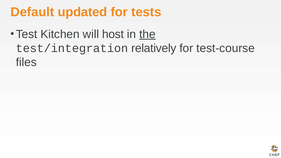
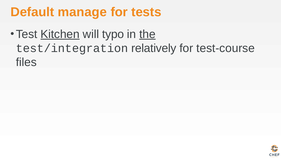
updated: updated -> manage
Kitchen underline: none -> present
host: host -> typo
